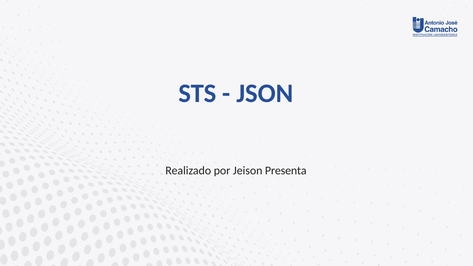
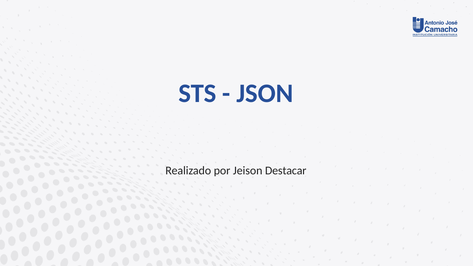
Presenta: Presenta -> Destacar
